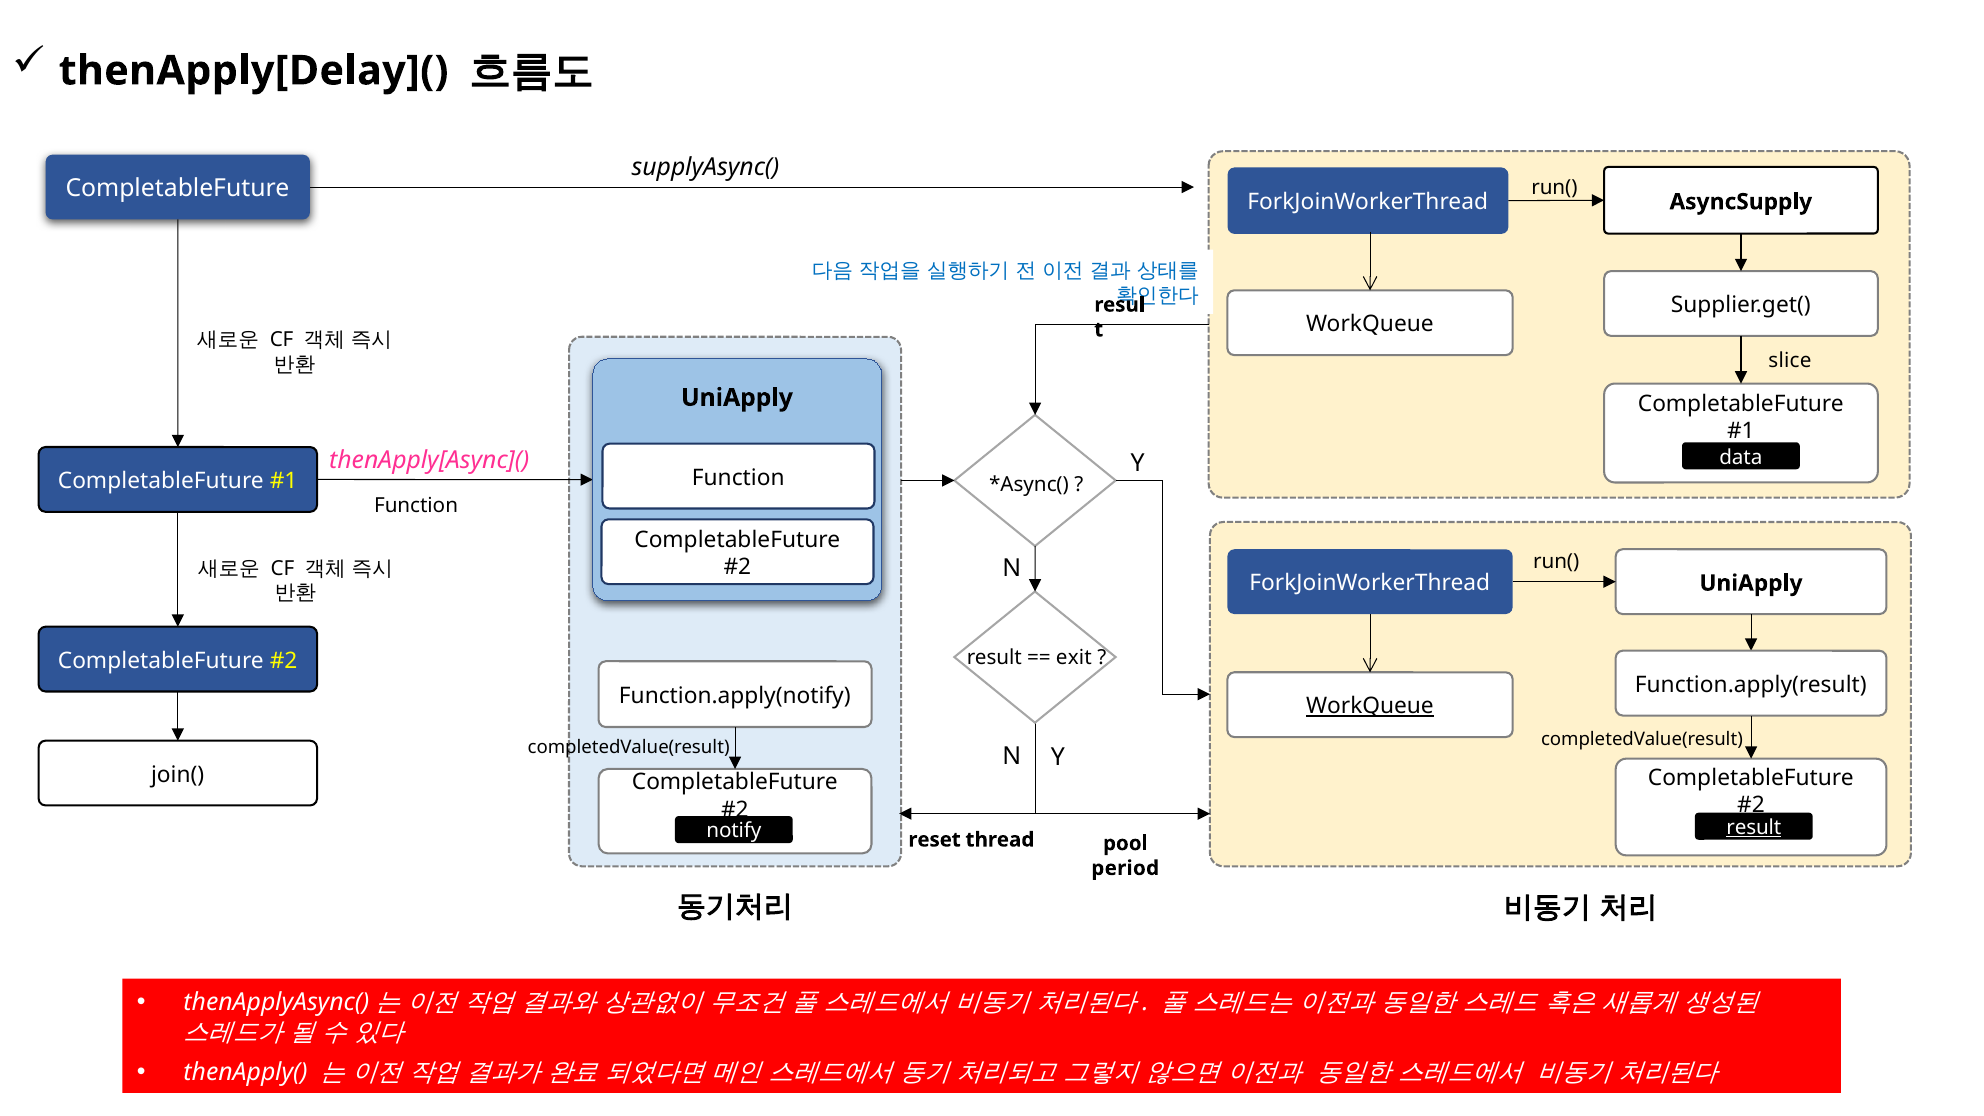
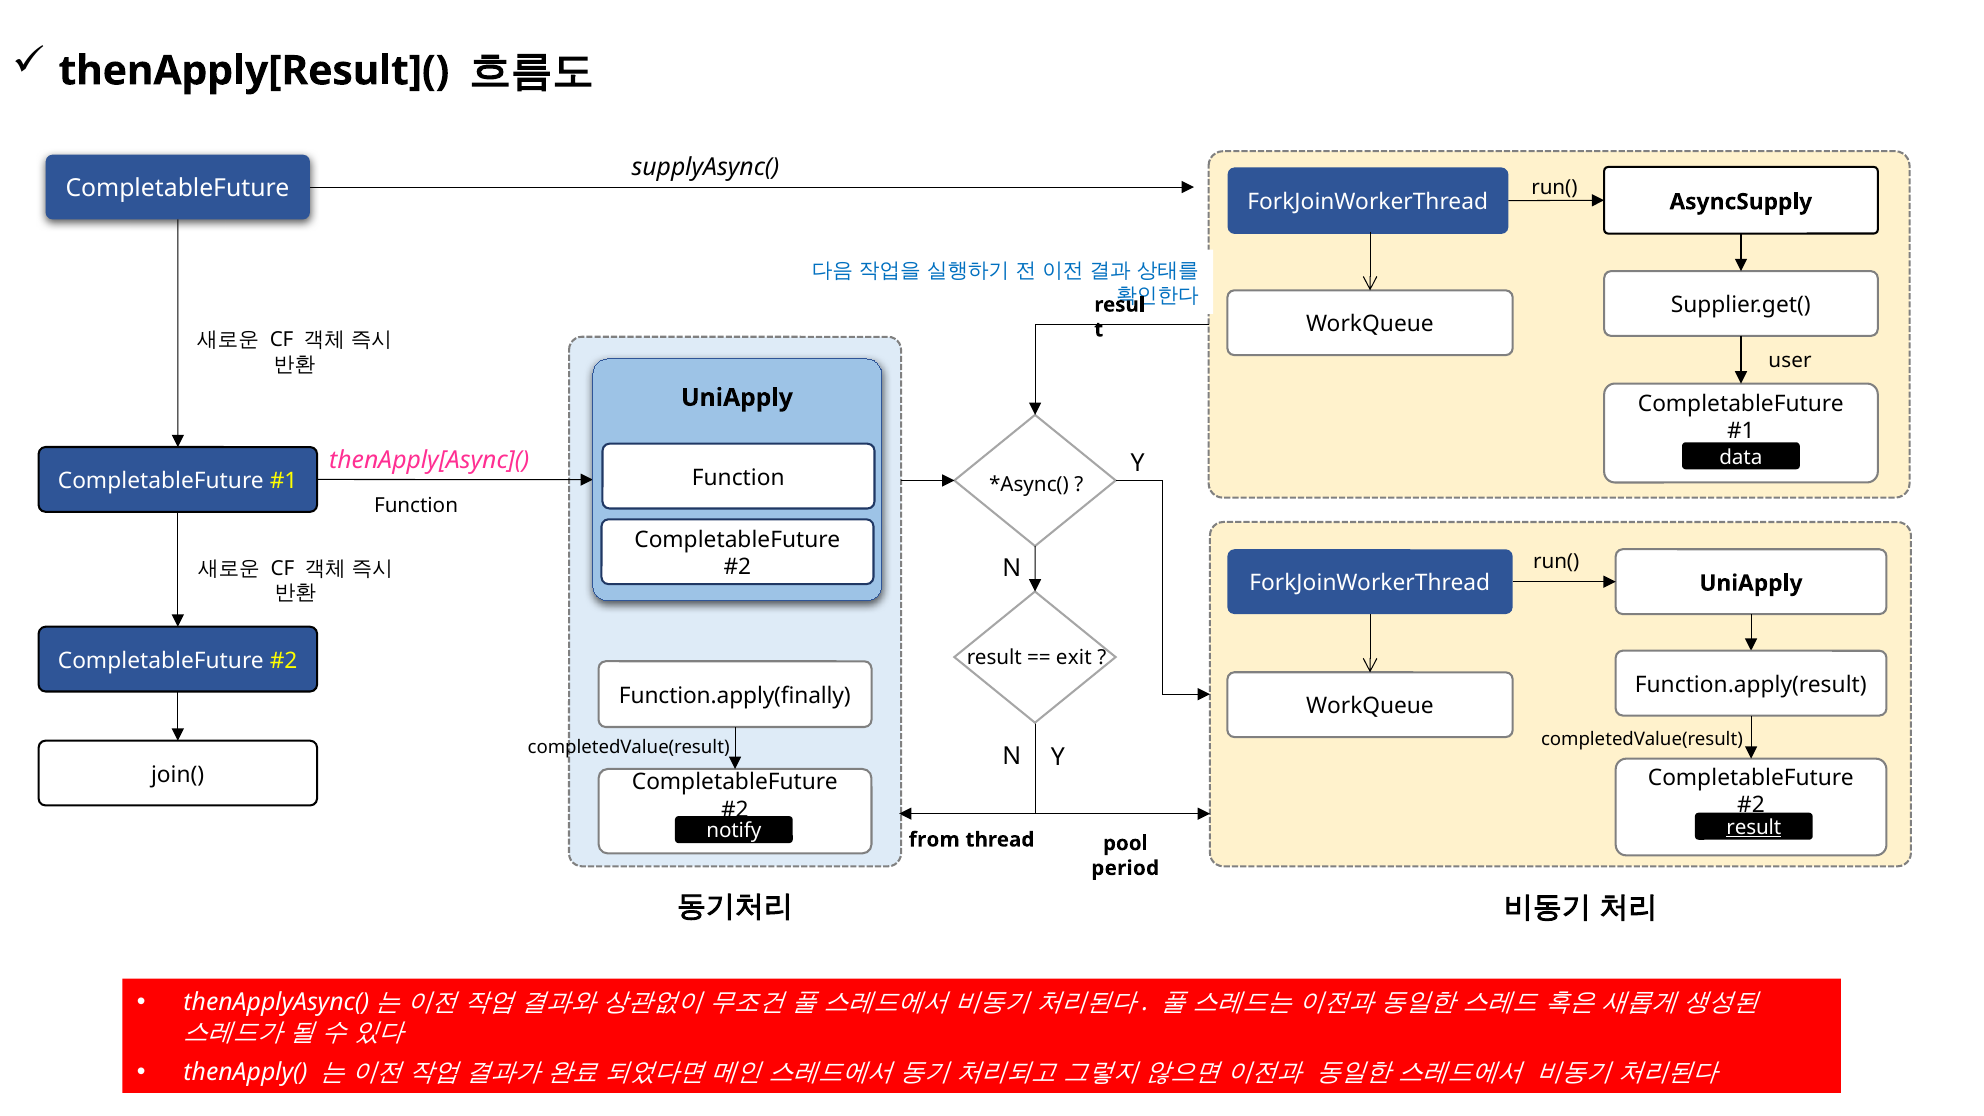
thenApply[Delay](: thenApply[Delay]( -> thenApply[Result](
slice: slice -> user
Function.apply(notify: Function.apply(notify -> Function.apply(finally
WorkQueue at (1370, 706) underline: present -> none
reset: reset -> from
